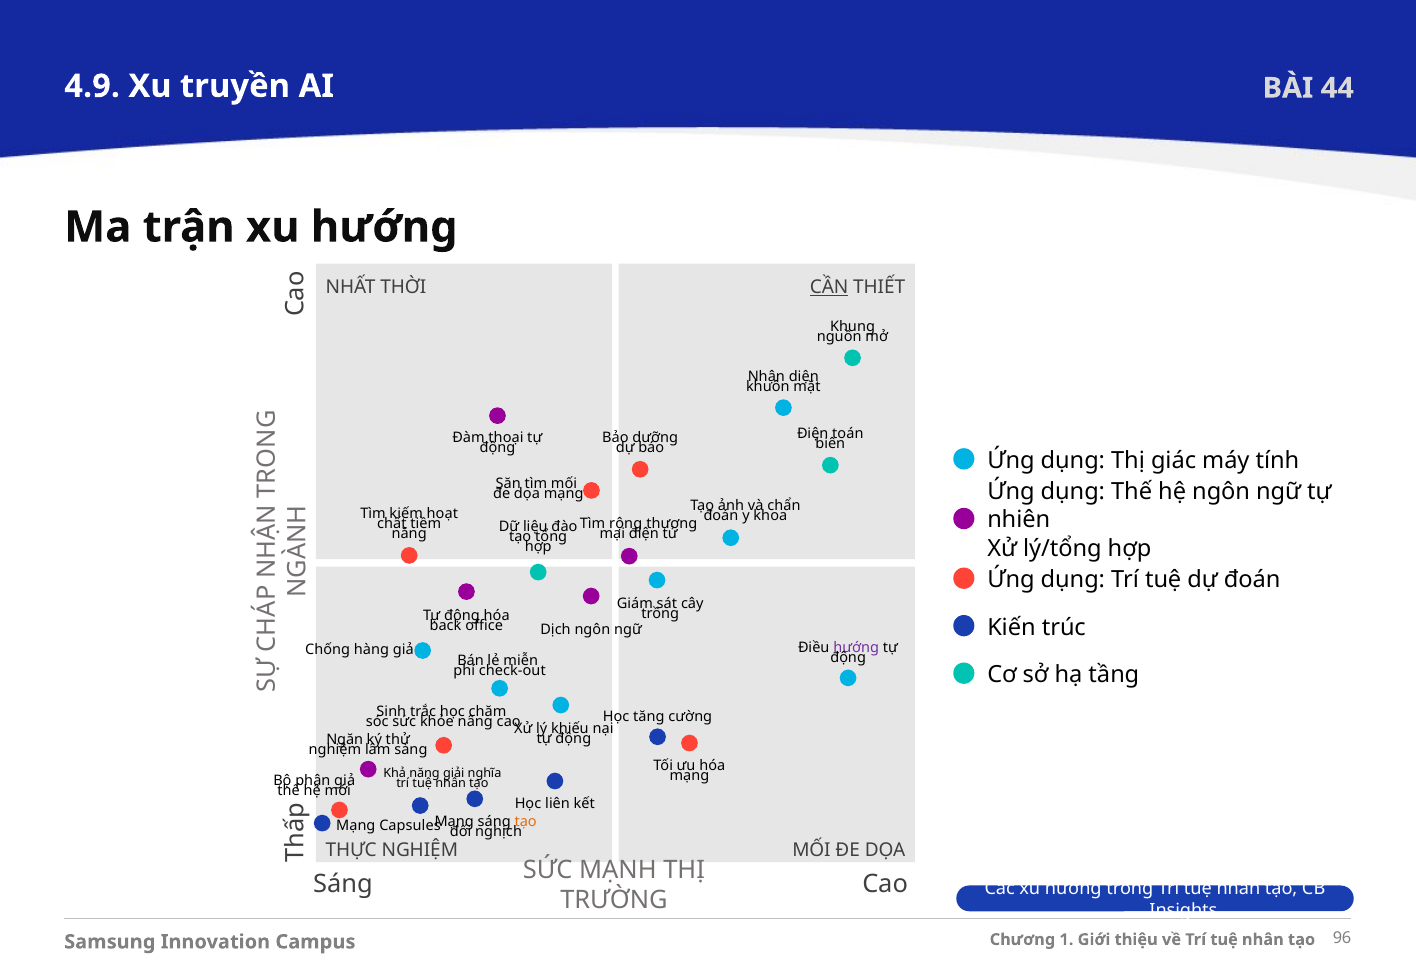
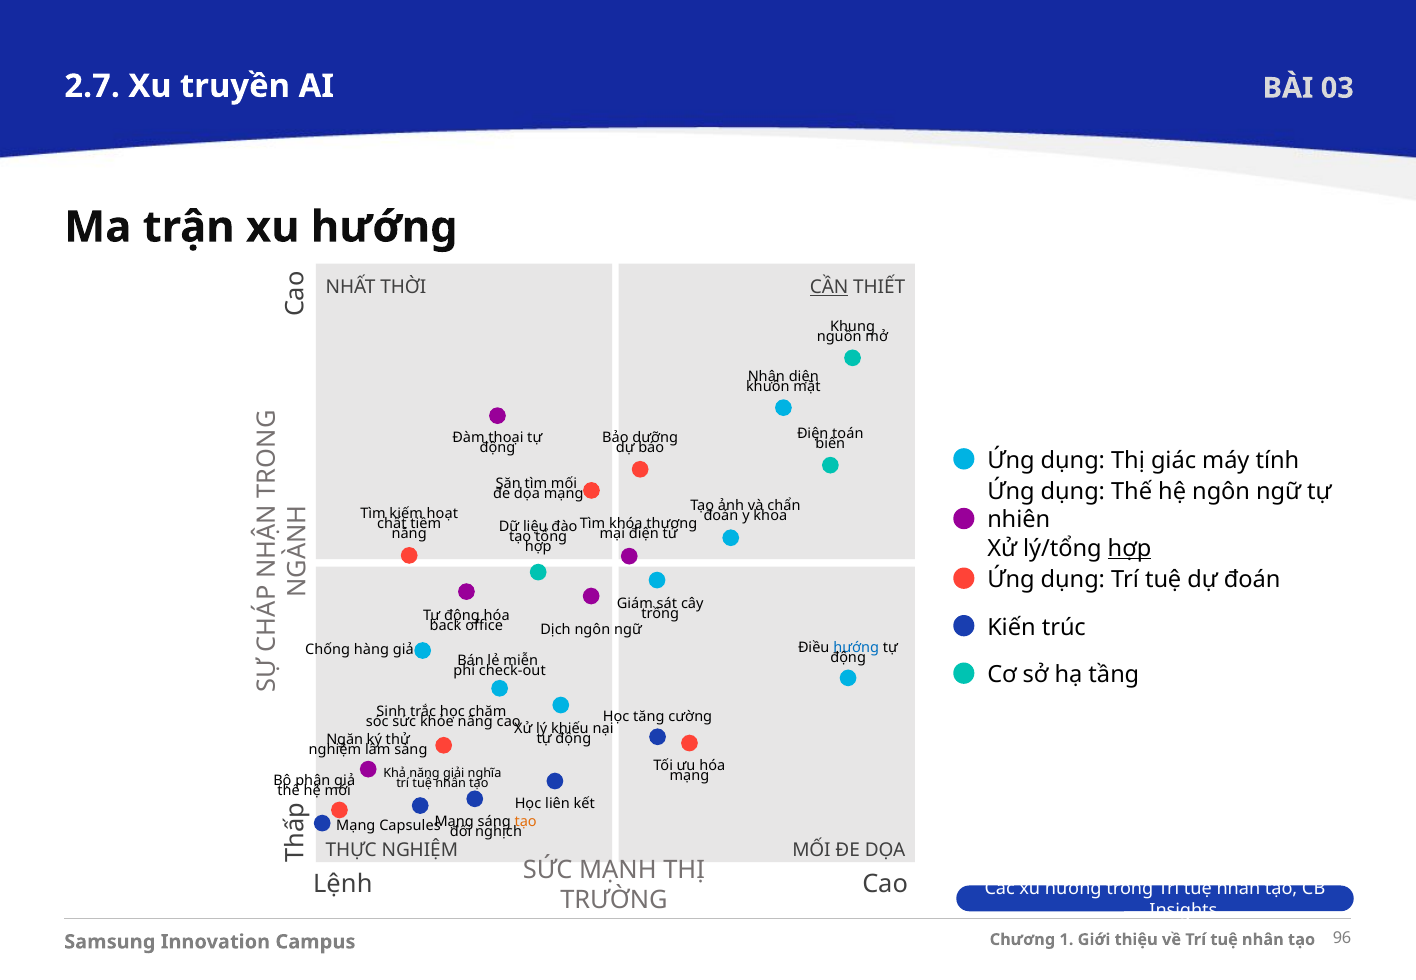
4.9: 4.9 -> 2.7
44: 44 -> 03
rộng: rộng -> khóa
hợp at (1130, 549) underline: none -> present
hướng at (856, 648) colour: purple -> blue
Sáng at (343, 885): Sáng -> Lệnh
